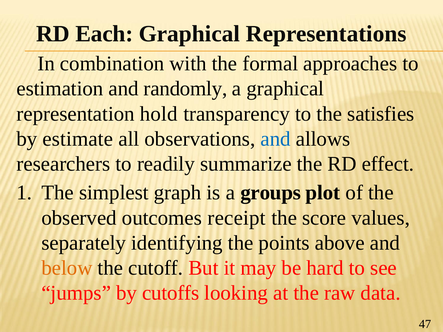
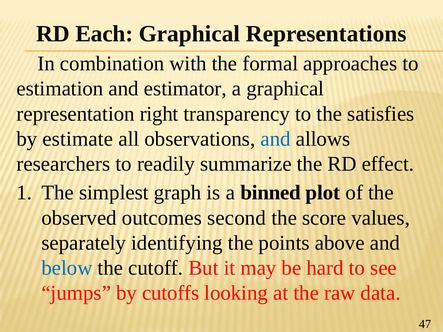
randomly: randomly -> estimator
hold: hold -> right
groups: groups -> binned
receipt: receipt -> second
below colour: orange -> blue
